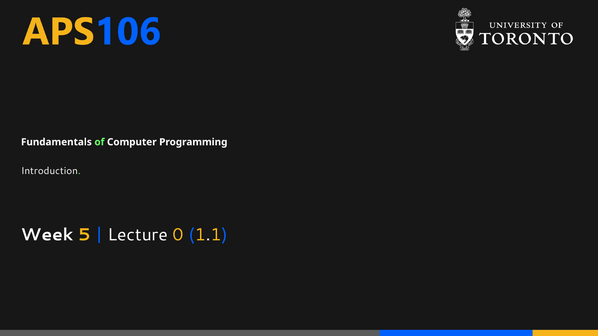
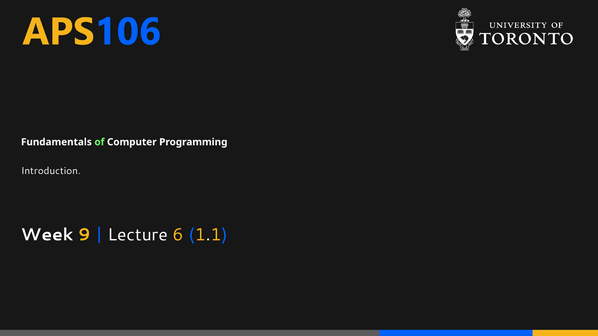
5: 5 -> 9
0: 0 -> 6
